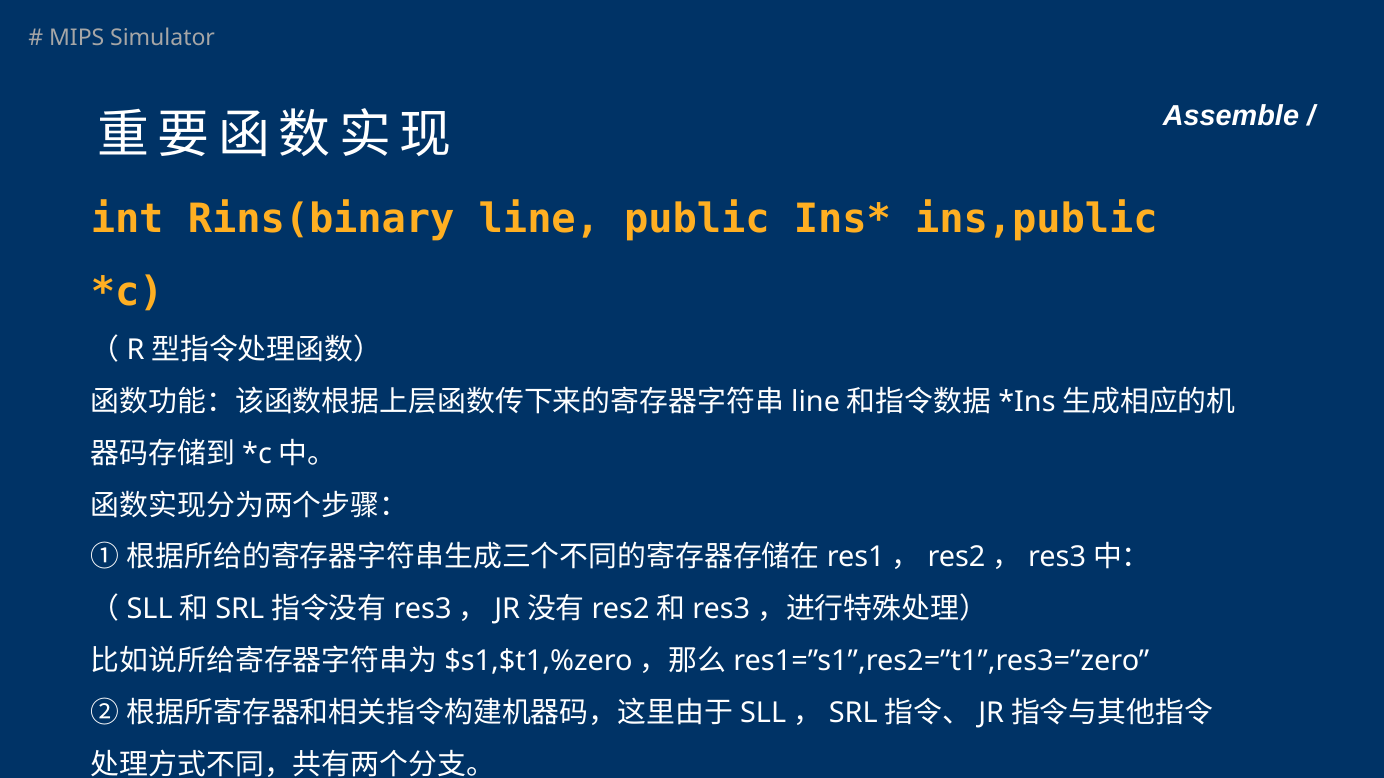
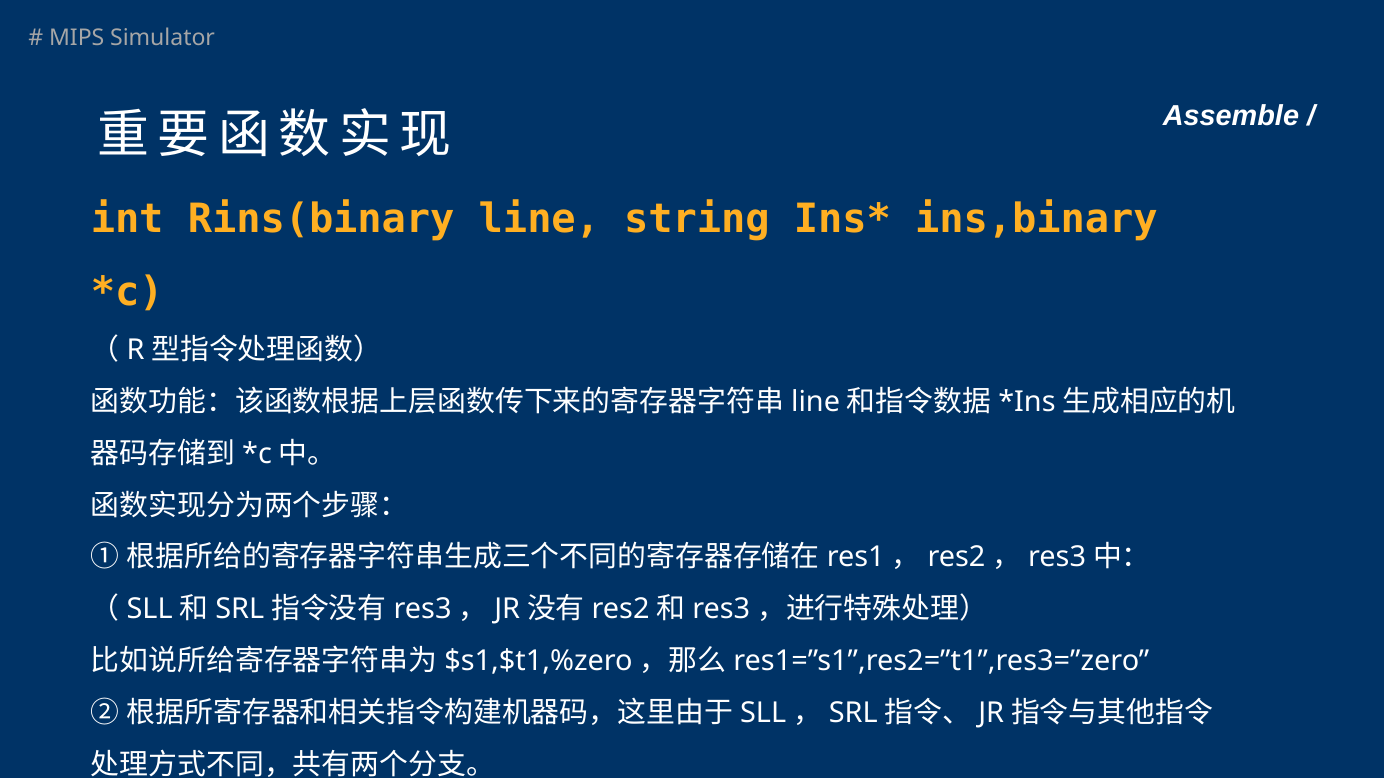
public: public -> string
ins,public: ins,public -> ins,binary
